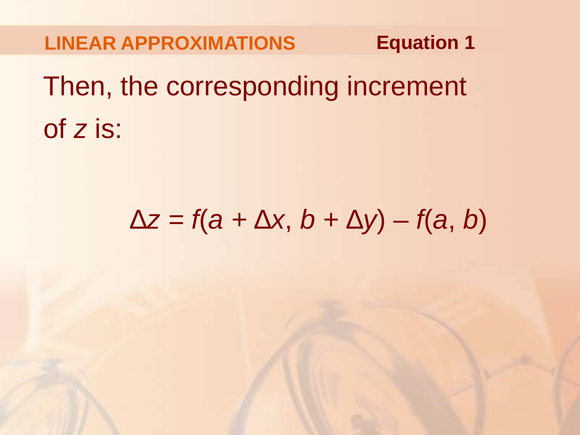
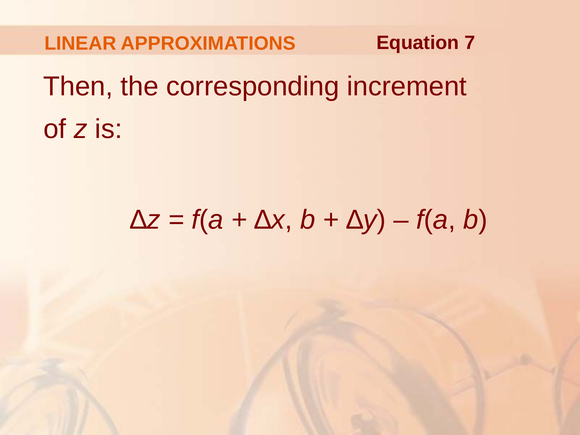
1: 1 -> 7
